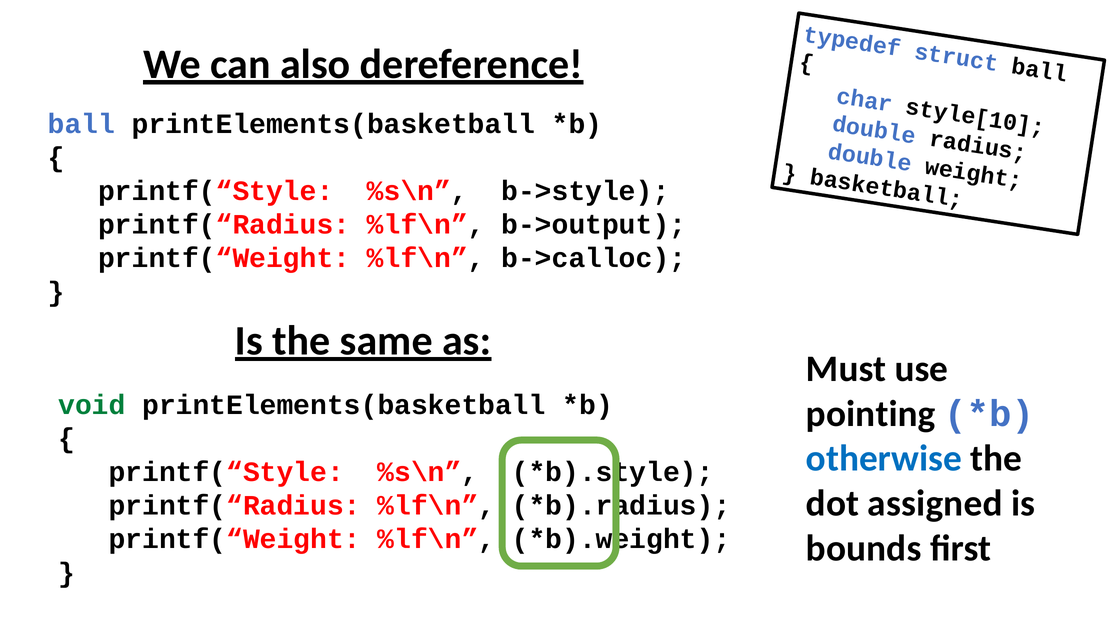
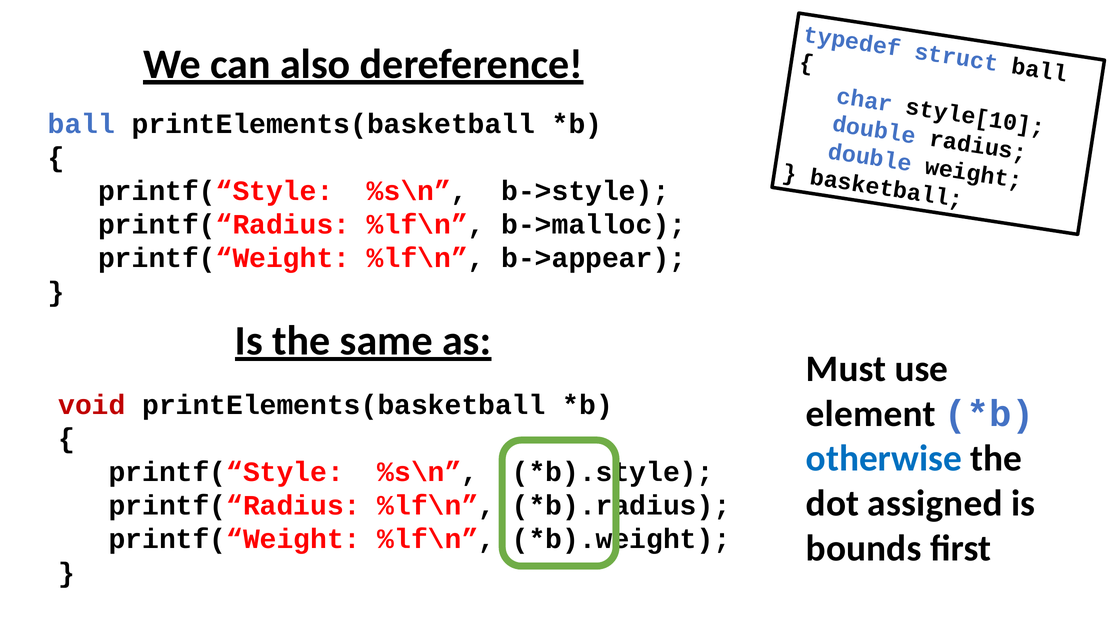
b->output: b->output -> b->malloc
b->calloc: b->calloc -> b->appear
void colour: green -> red
pointing: pointing -> element
